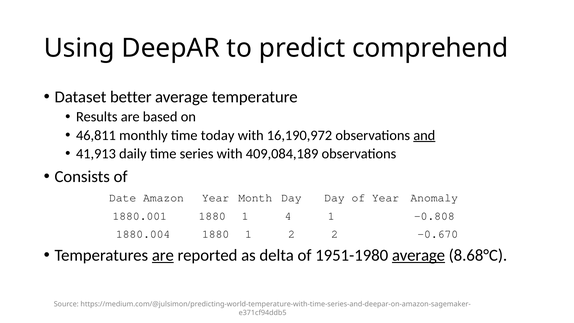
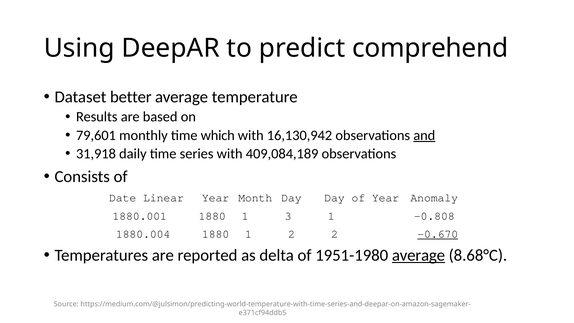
46,811: 46,811 -> 79,601
today: today -> which
16,190,972: 16,190,972 -> 16,130,942
41,913: 41,913 -> 31,918
Amazon: Amazon -> Linear
4: 4 -> 3
-0.670 underline: none -> present
are at (163, 255) underline: present -> none
